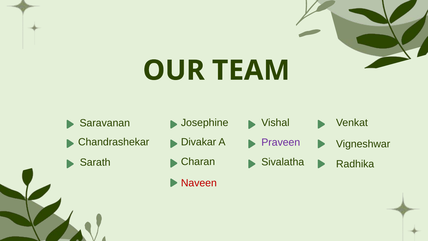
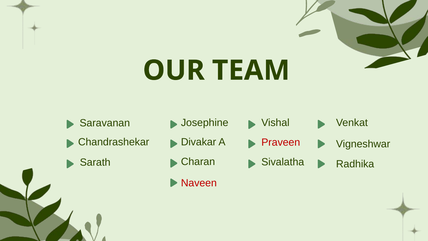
Praveen colour: purple -> red
